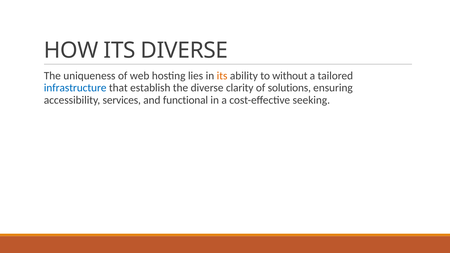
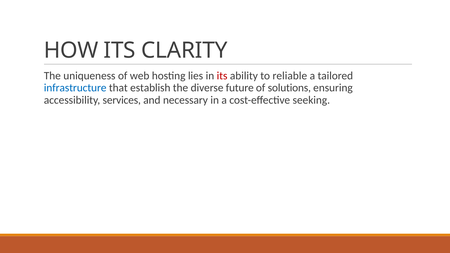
ITS DIVERSE: DIVERSE -> CLARITY
its at (222, 76) colour: orange -> red
without: without -> reliable
clarity: clarity -> future
functional: functional -> necessary
